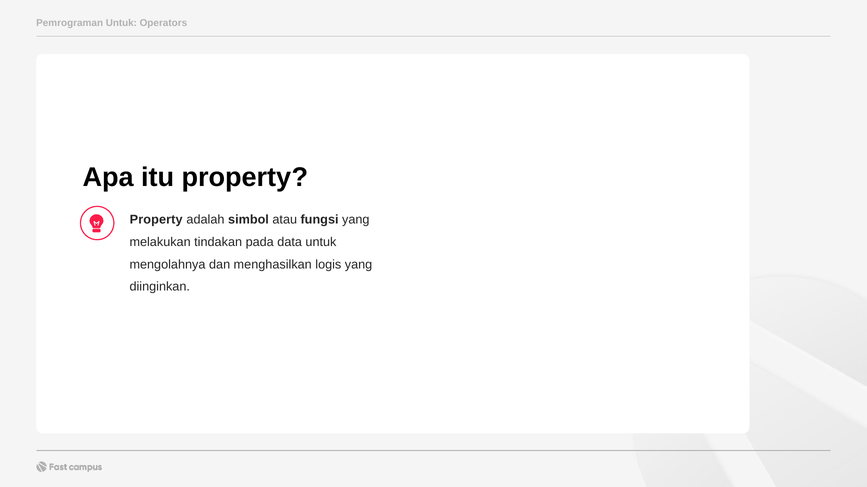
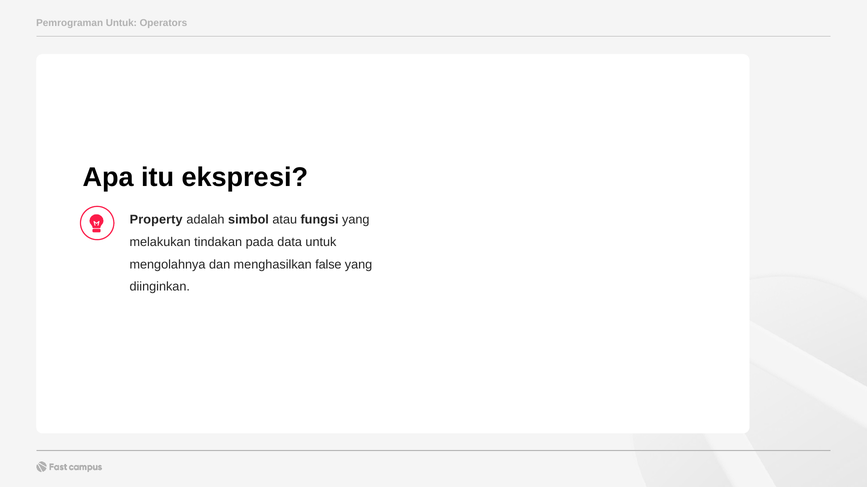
itu property: property -> ekspresi
logis: logis -> false
